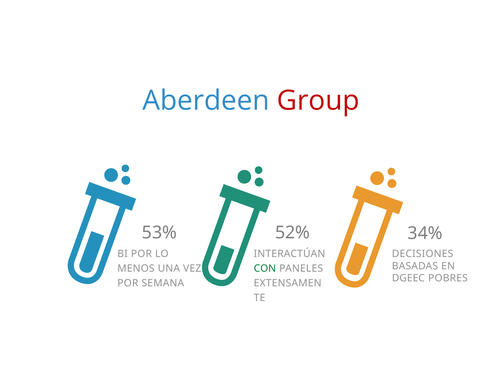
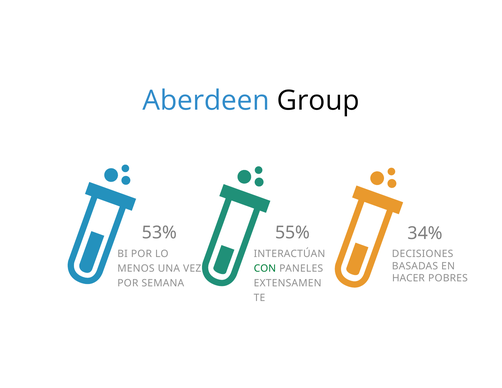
Group colour: red -> black
52%: 52% -> 55%
DGEEC: DGEEC -> HACER
